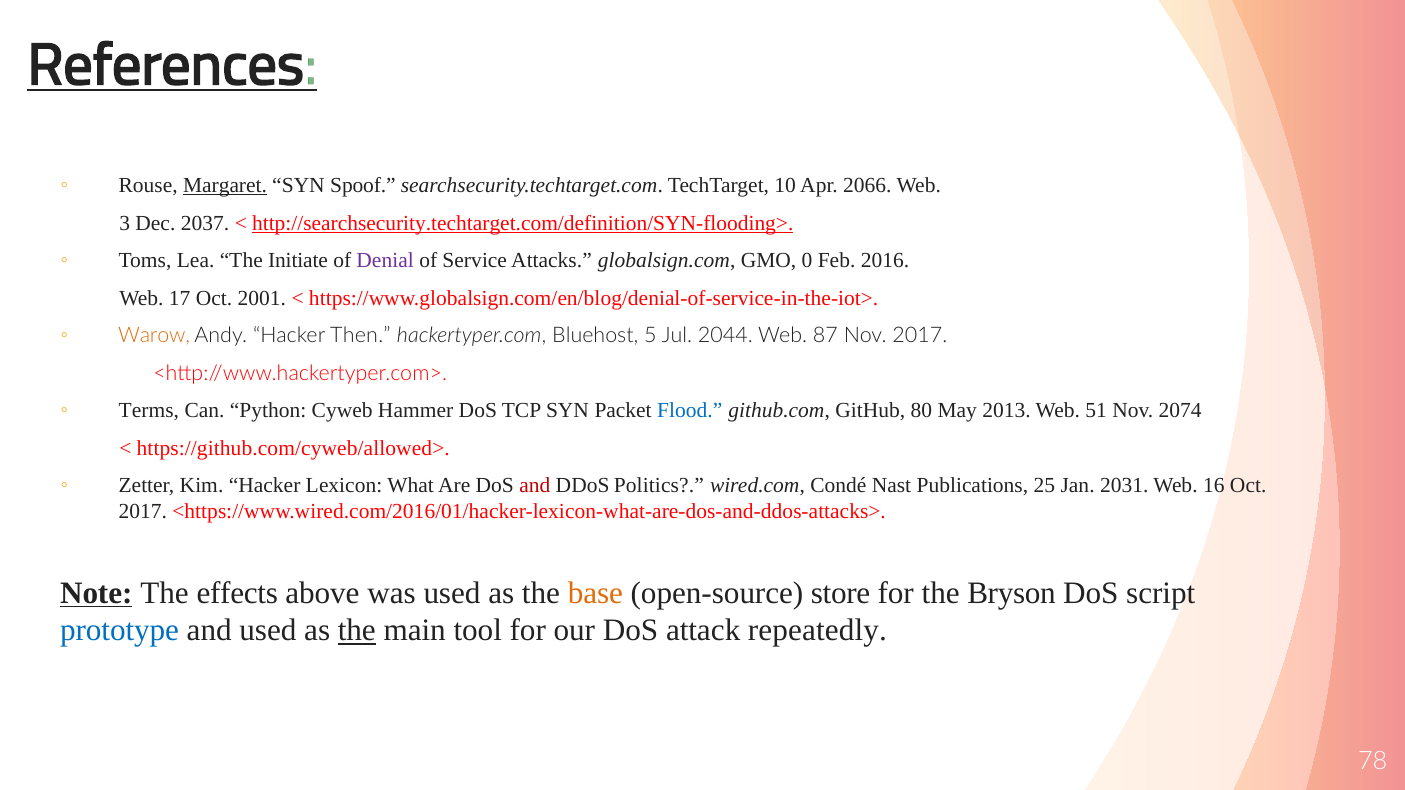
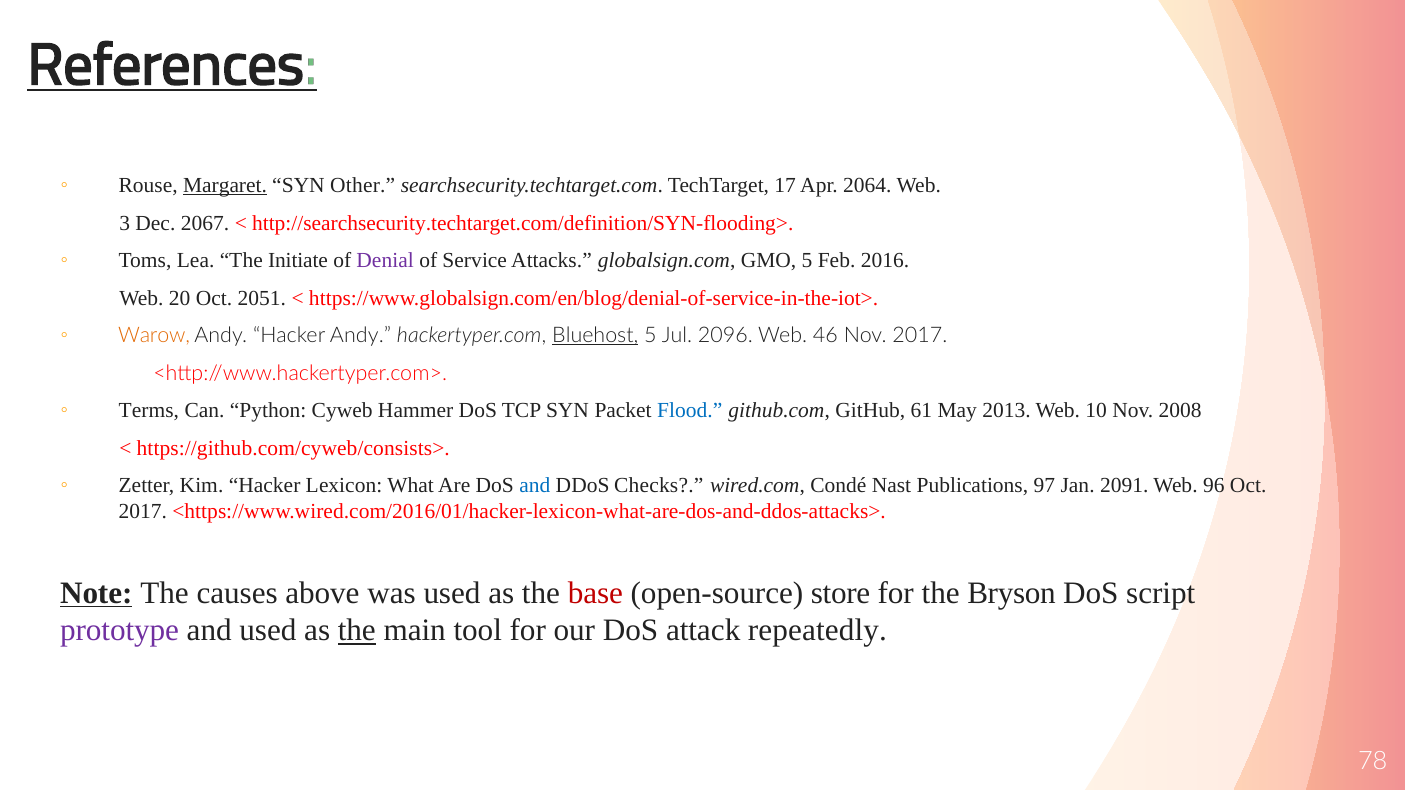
Spoof: Spoof -> Other
10: 10 -> 17
2066: 2066 -> 2064
2037: 2037 -> 2067
http://searchsecurity.techtarget.com/definition/SYN-flooding> underline: present -> none
GMO 0: 0 -> 5
17: 17 -> 20
2001: 2001 -> 2051
Hacker Then: Then -> Andy
Bluehost underline: none -> present
2044: 2044 -> 2096
87: 87 -> 46
80: 80 -> 61
51: 51 -> 10
2074: 2074 -> 2008
https://github.com/cyweb/allowed>: https://github.com/cyweb/allowed> -> https://github.com/cyweb/consists>
and at (535, 486) colour: red -> blue
Politics: Politics -> Checks
25: 25 -> 97
2031: 2031 -> 2091
16: 16 -> 96
effects: effects -> causes
base colour: orange -> red
prototype colour: blue -> purple
